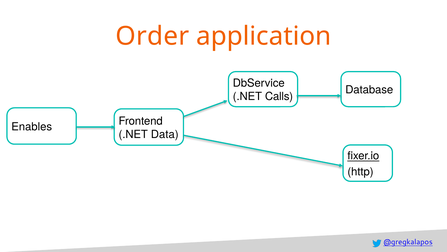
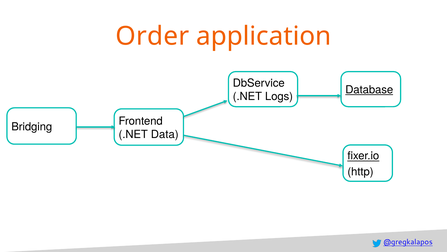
Database underline: none -> present
Calls: Calls -> Logs
Enables: Enables -> Bridging
